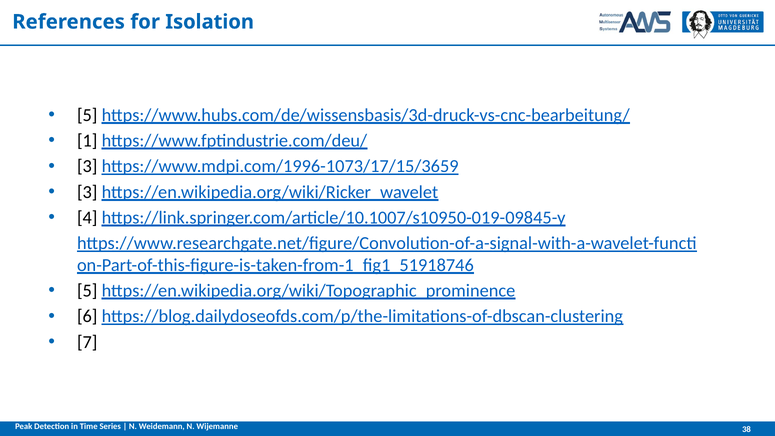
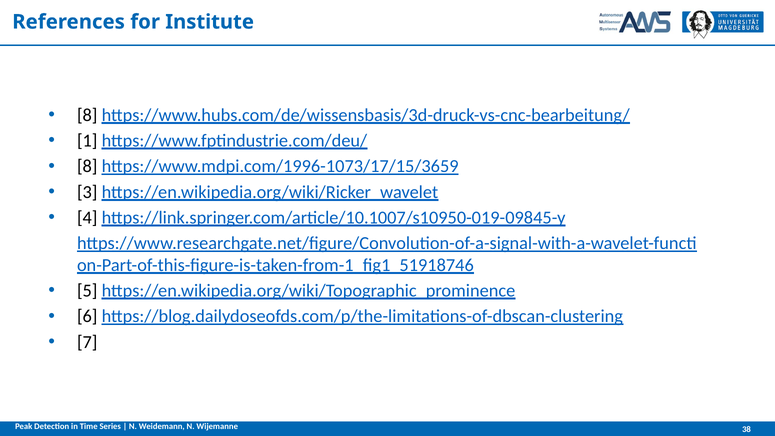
Isolation: Isolation -> Institute
5 at (87, 115): 5 -> 8
3 at (87, 166): 3 -> 8
